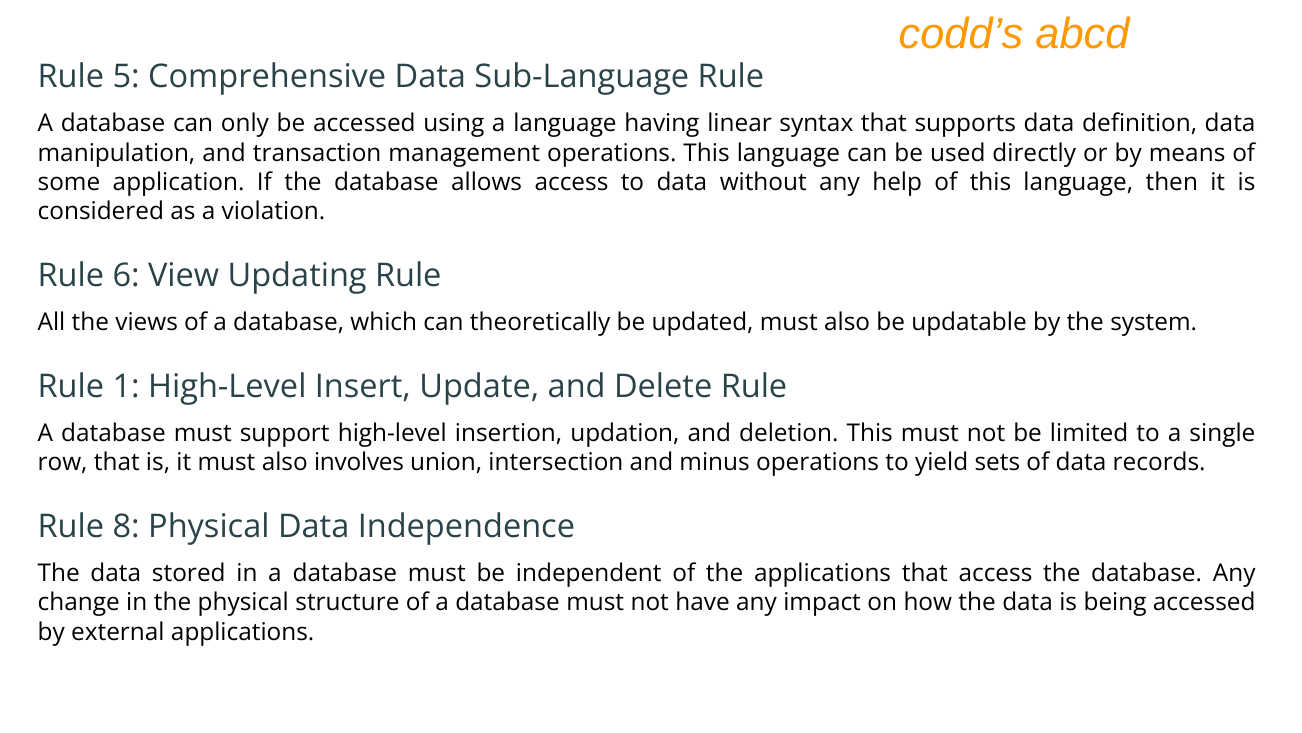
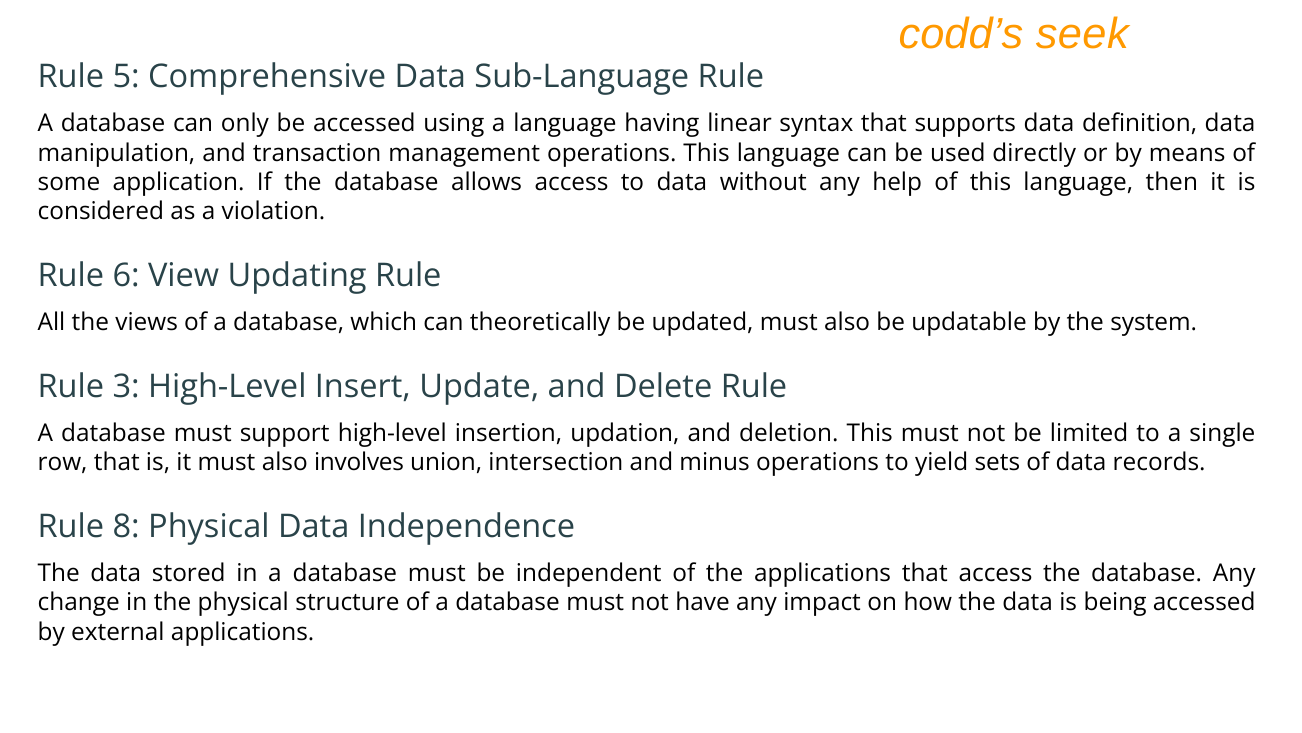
abcd: abcd -> seek
1: 1 -> 3
